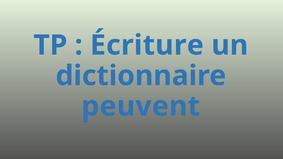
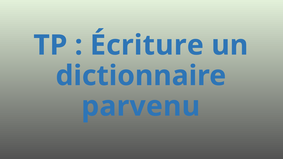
peuvent: peuvent -> parvenu
